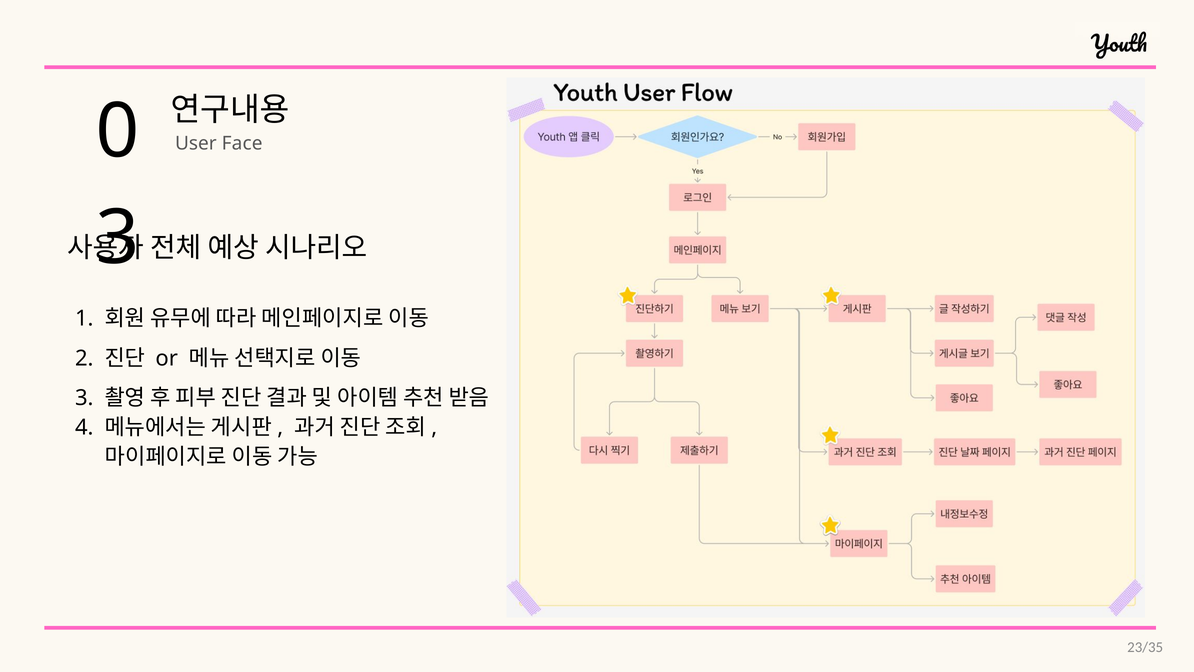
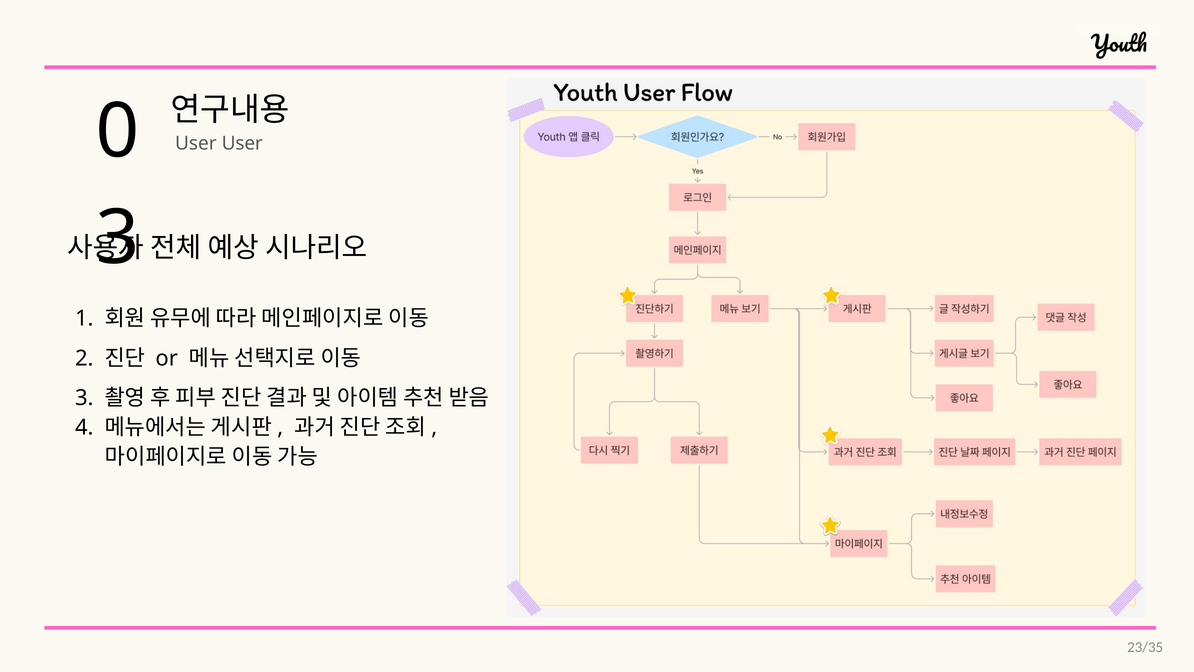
User Face: Face -> User
